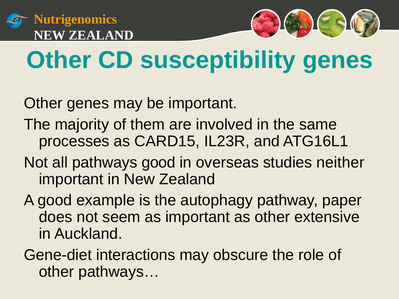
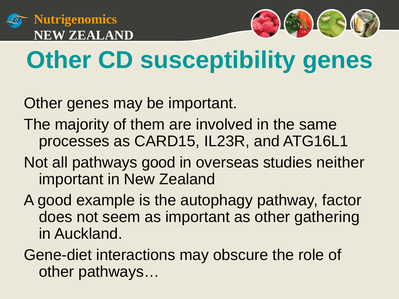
paper: paper -> factor
extensive: extensive -> gathering
